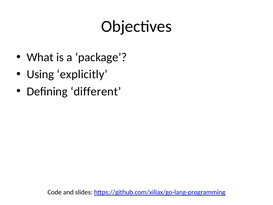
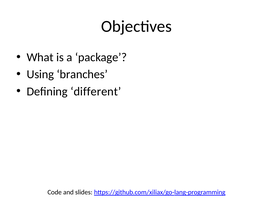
explicitly: explicitly -> branches
